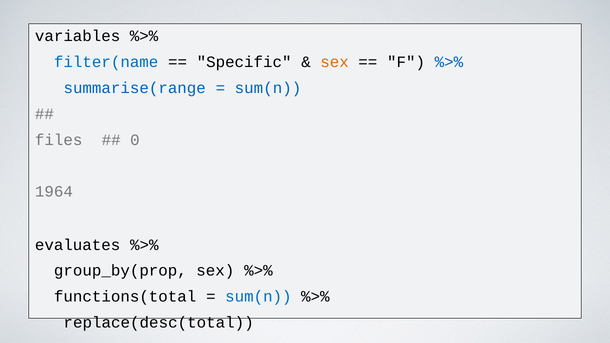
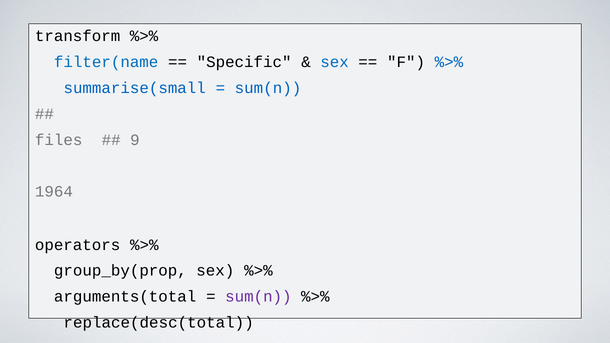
variables: variables -> transform
sex at (335, 62) colour: orange -> blue
summarise(range: summarise(range -> summarise(small
0: 0 -> 9
evaluates: evaluates -> operators
functions(total: functions(total -> arguments(total
sum(n at (258, 297) colour: blue -> purple
